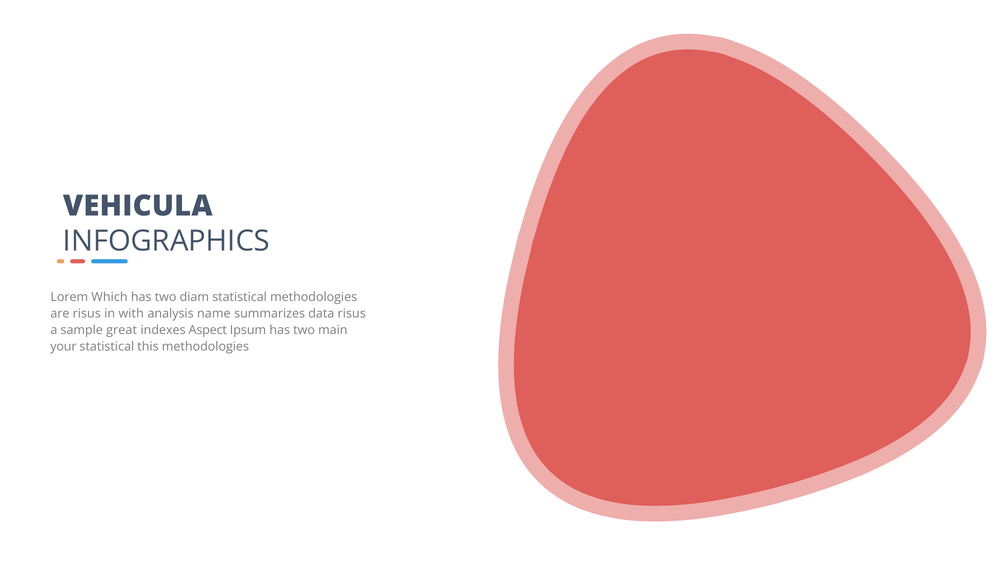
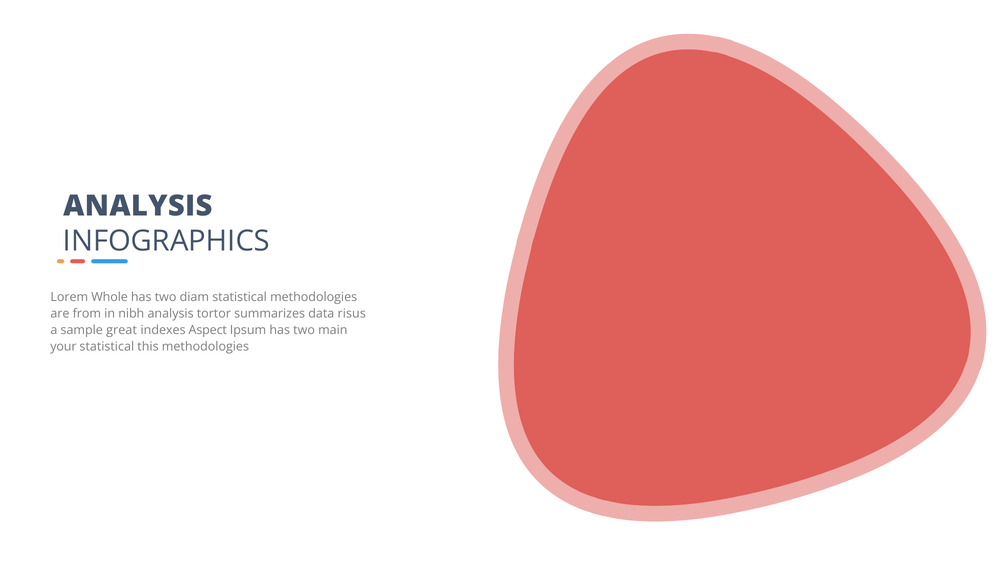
VEHICULA at (138, 206): VEHICULA -> ANALYSIS
Which: Which -> Whole
are risus: risus -> from
with: with -> nibh
name: name -> tortor
